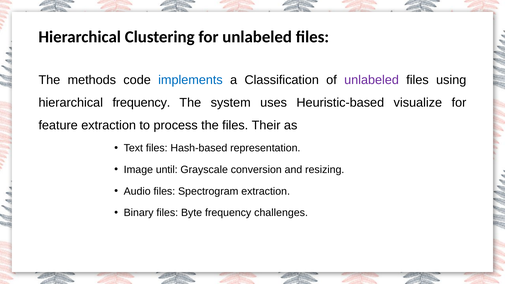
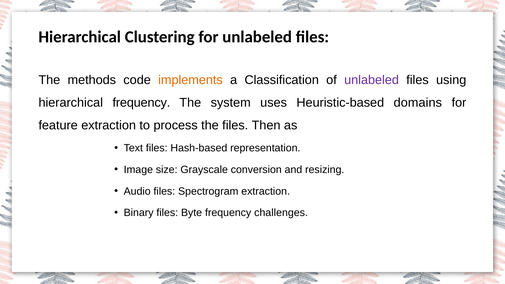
implements colour: blue -> orange
visualize: visualize -> domains
Their: Their -> Then
until: until -> size
